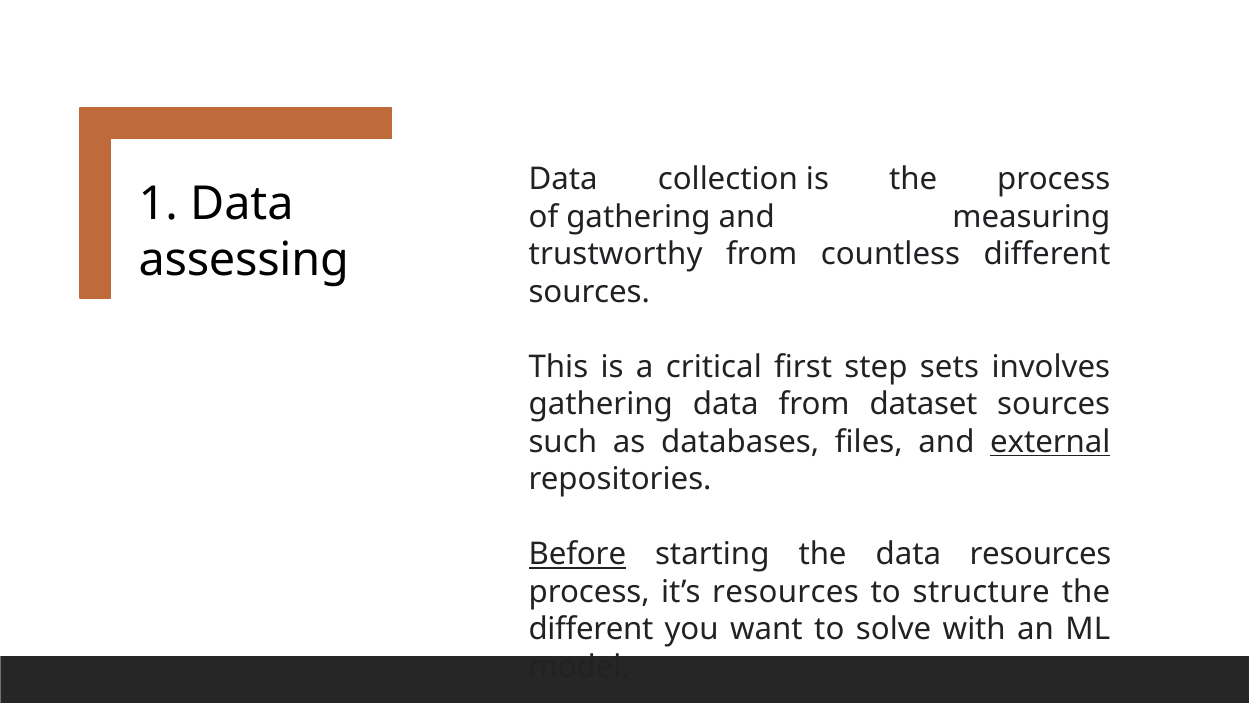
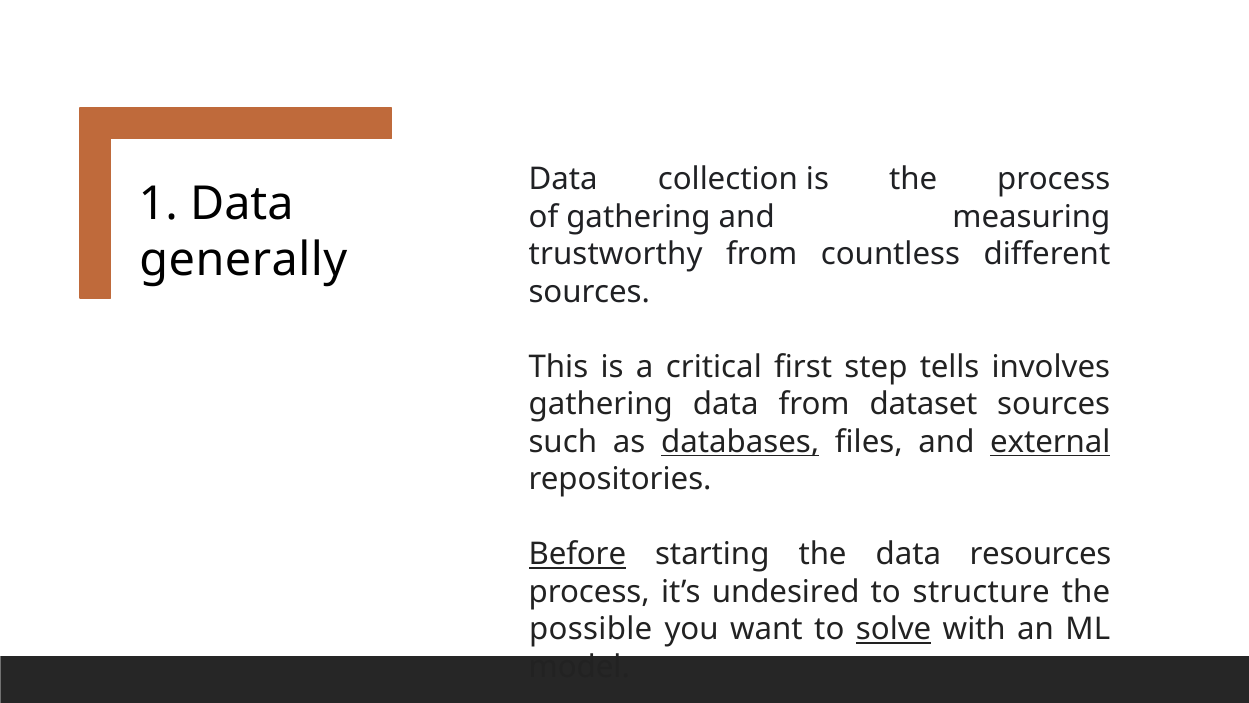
assessing: assessing -> generally
sets: sets -> tells
databases underline: none -> present
it’s resources: resources -> undesired
different at (591, 629): different -> possible
solve underline: none -> present
